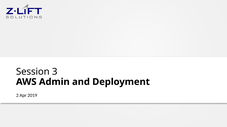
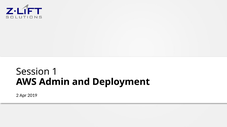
3: 3 -> 1
